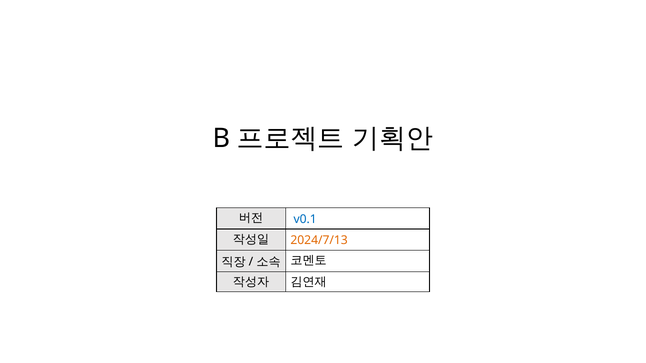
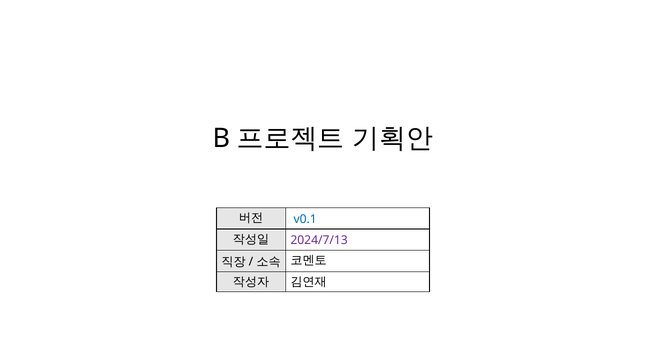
2024/7/13 colour: orange -> purple
